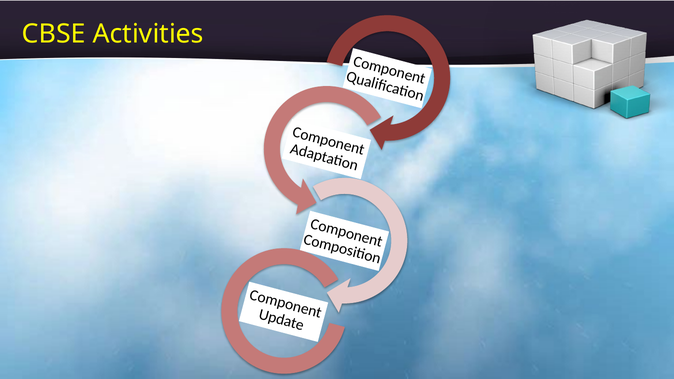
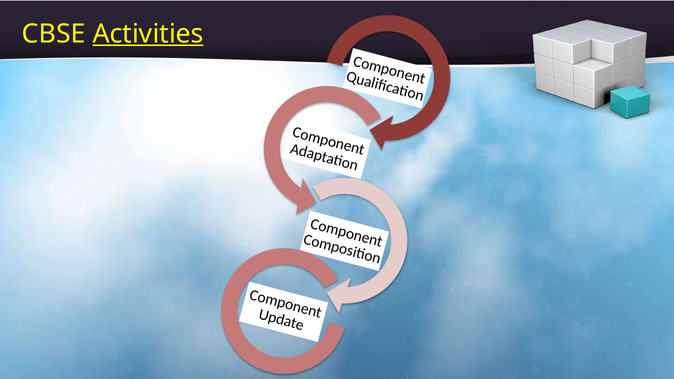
Activities underline: none -> present
